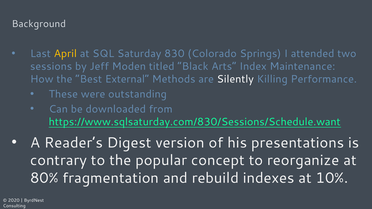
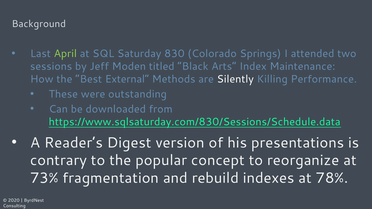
April colour: yellow -> light green
https://www.sqlsaturday.com/830/Sessions/Schedule.want: https://www.sqlsaturday.com/830/Sessions/Schedule.want -> https://www.sqlsaturday.com/830/Sessions/Schedule.data
80%: 80% -> 73%
10%: 10% -> 78%
